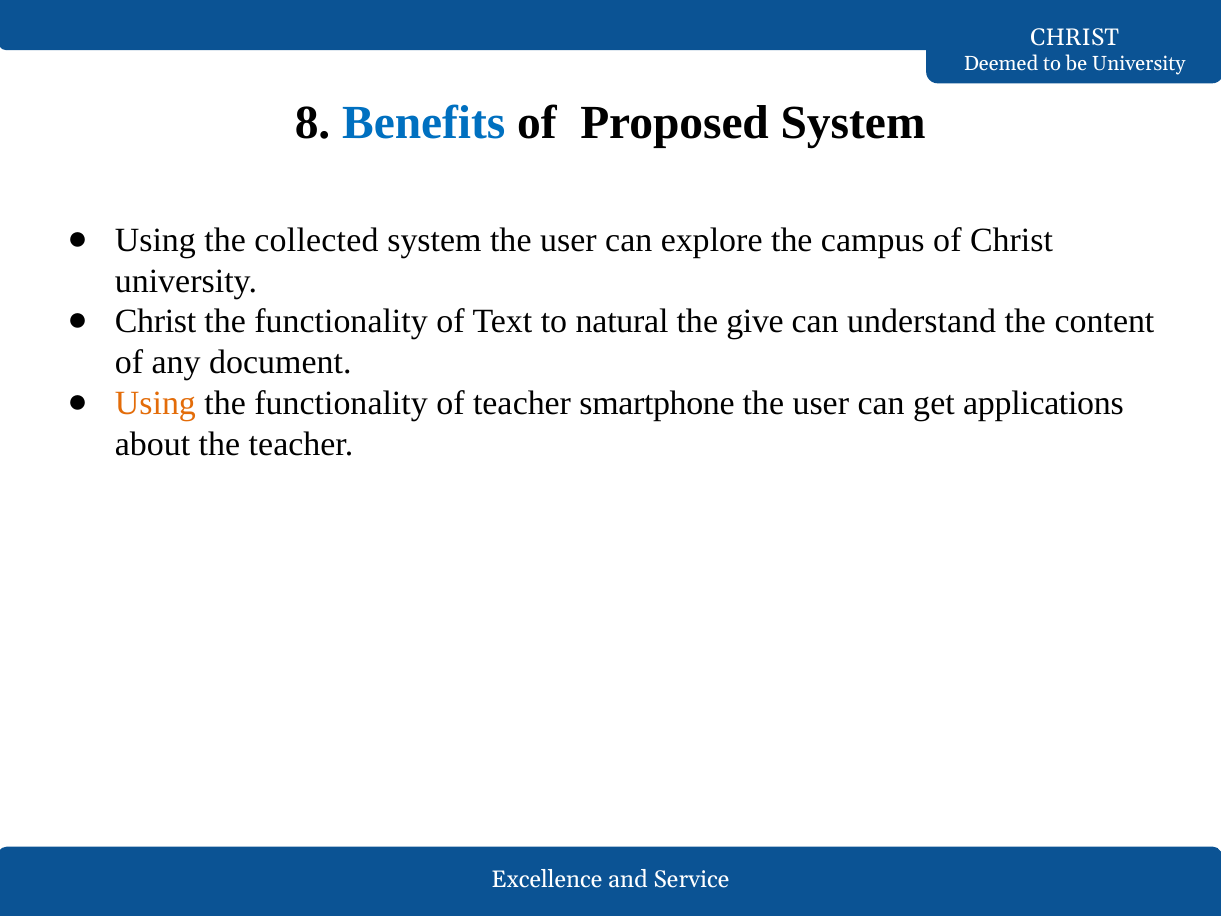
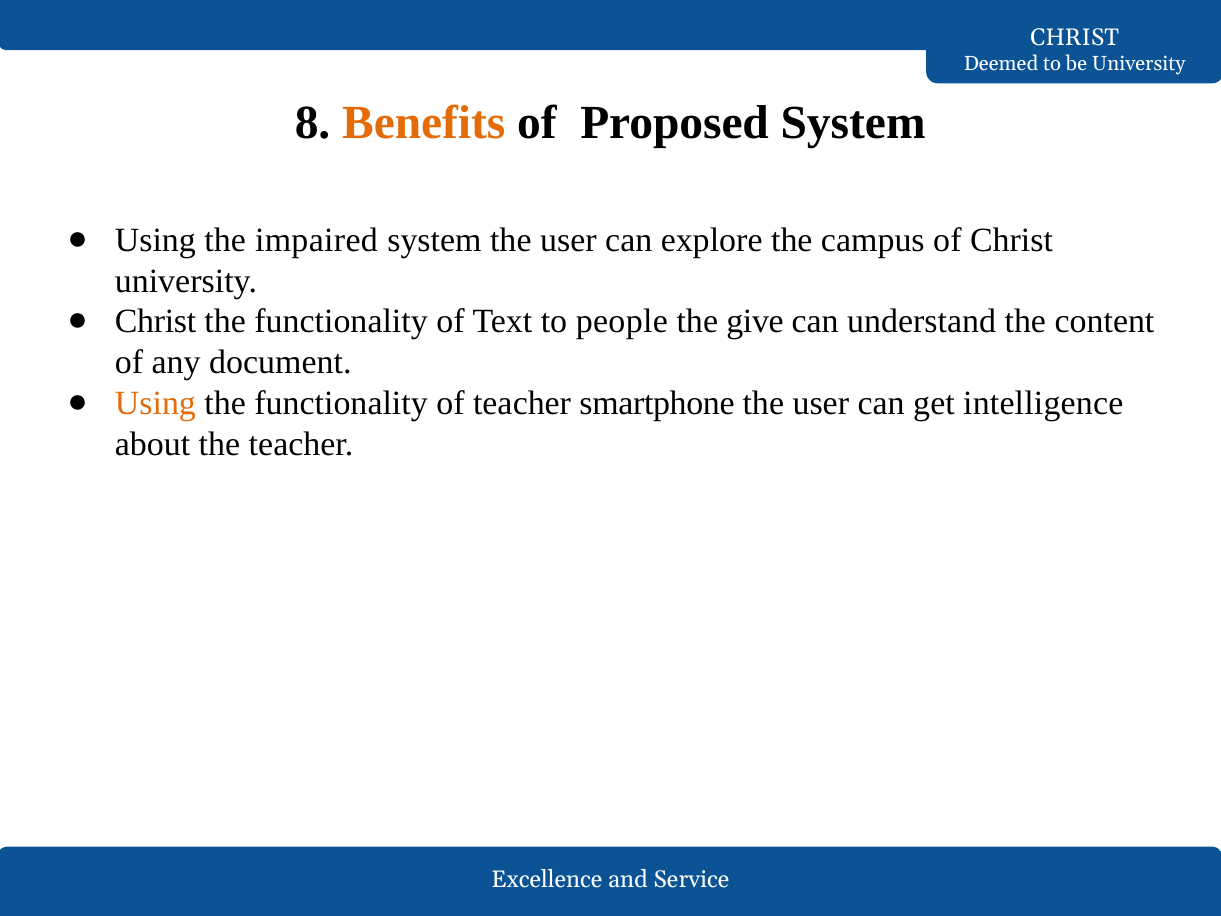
Benefits colour: blue -> orange
collected: collected -> impaired
natural: natural -> people
applications: applications -> intelligence
